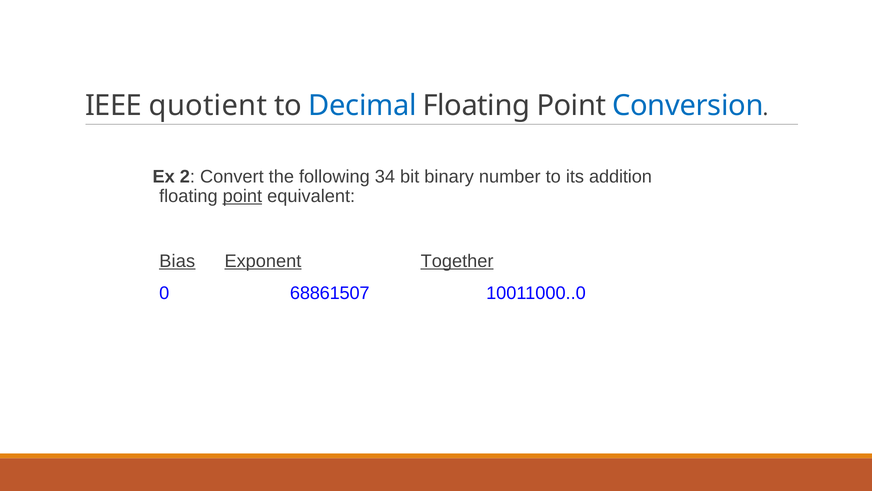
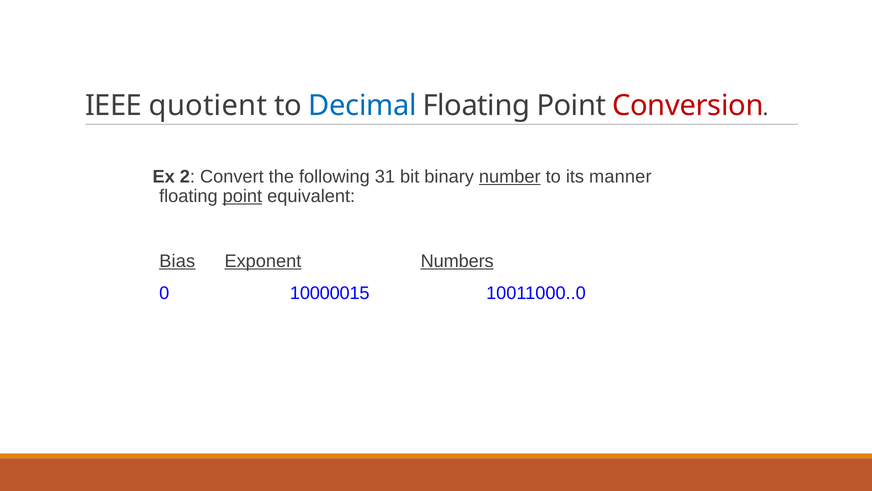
Conversion colour: blue -> red
34: 34 -> 31
number underline: none -> present
addition: addition -> manner
Together: Together -> Numbers
68861507: 68861507 -> 10000015
